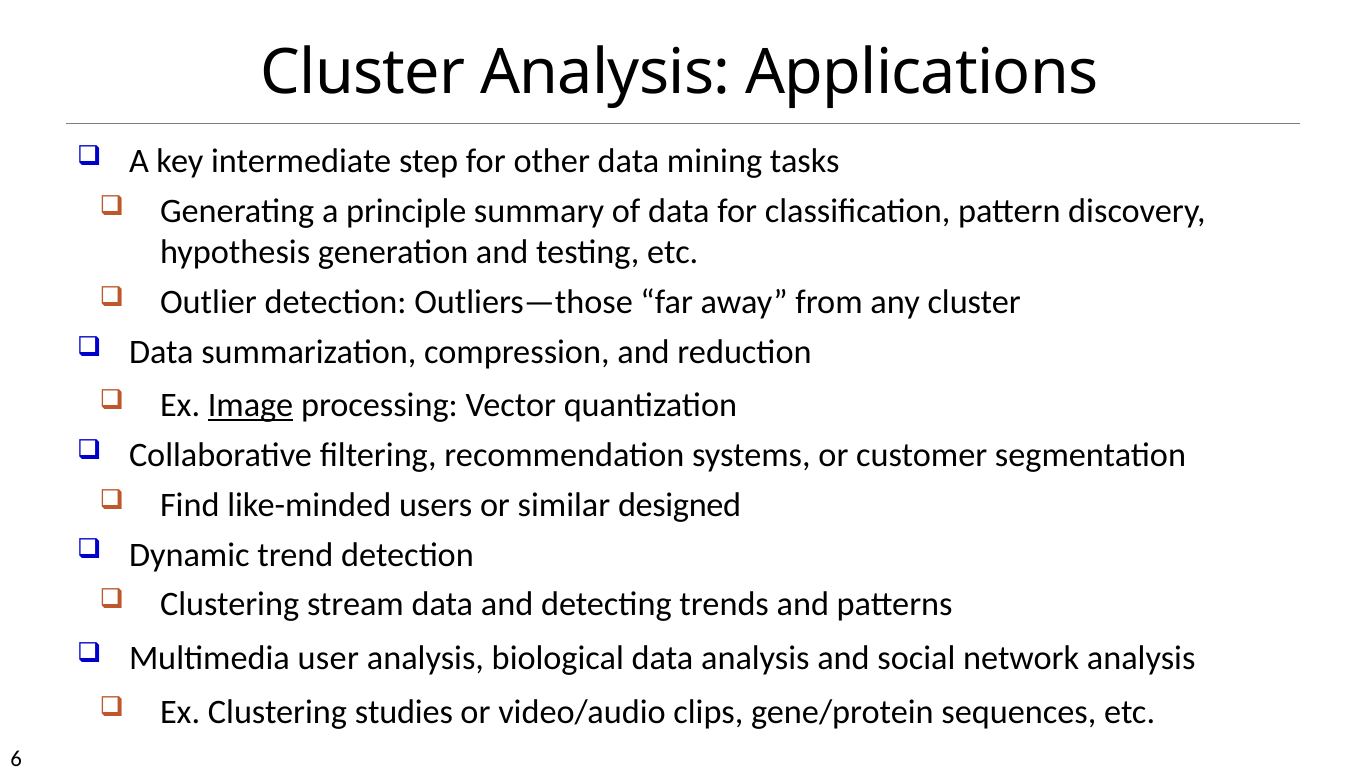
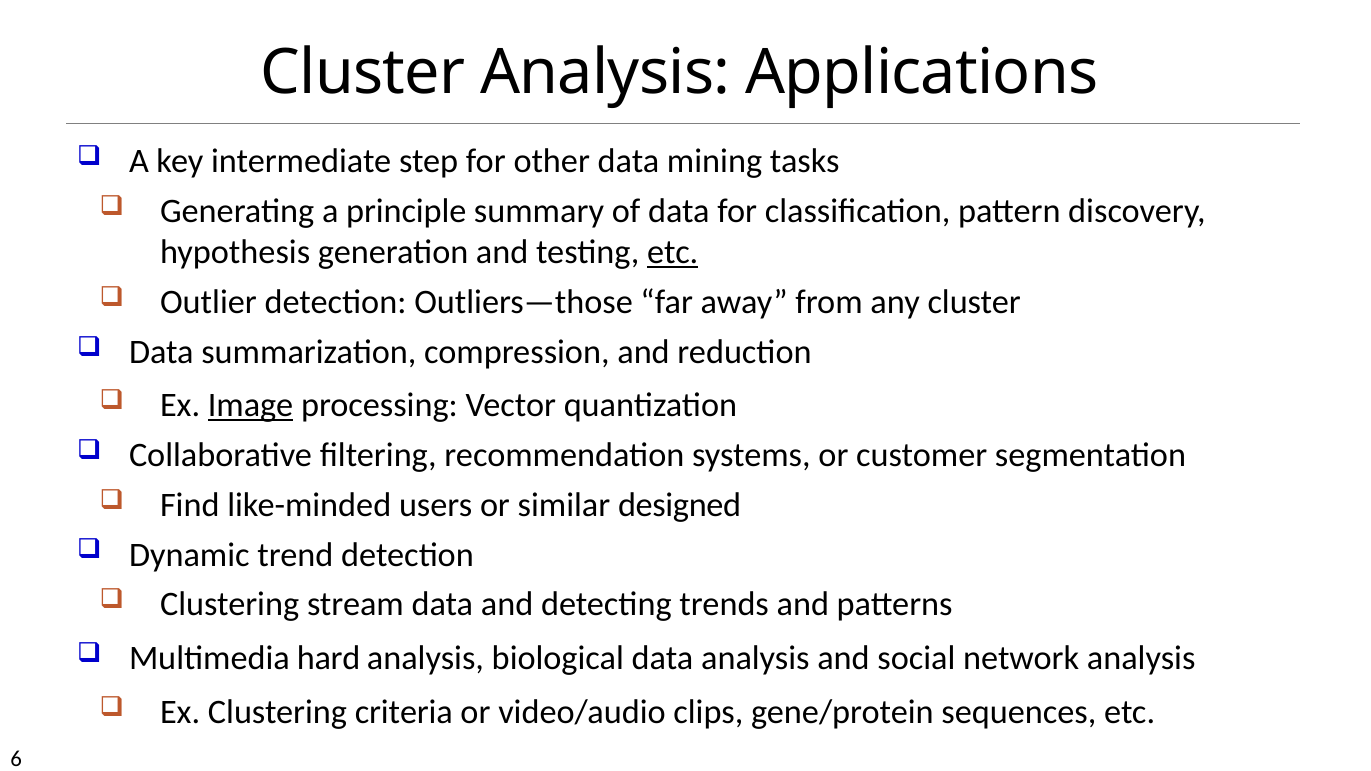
etc at (673, 253) underline: none -> present
user: user -> hard
studies: studies -> criteria
